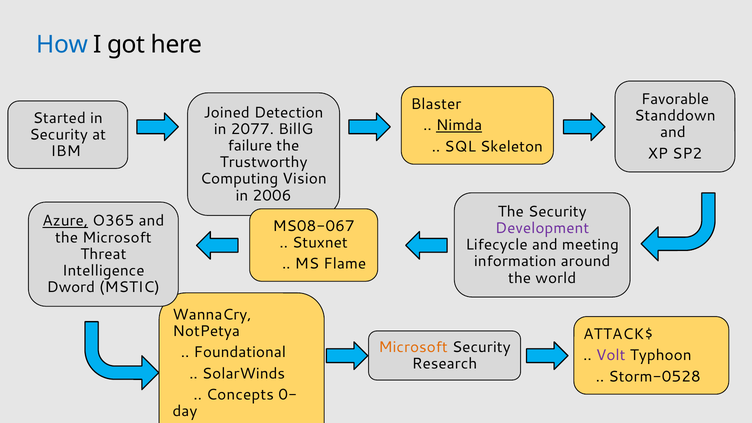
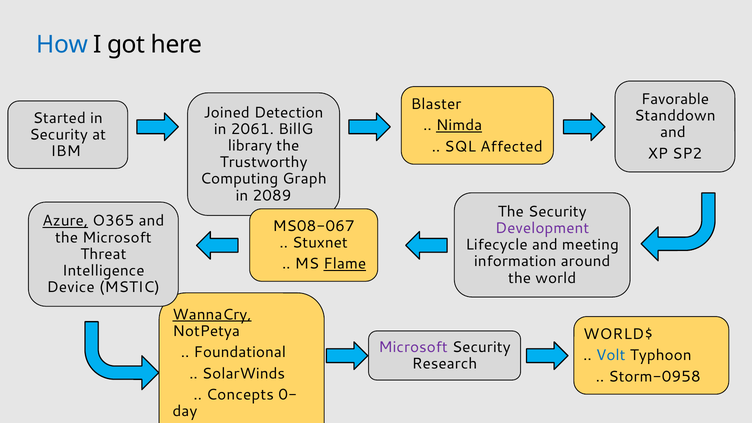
2077: 2077 -> 2061
failure: failure -> library
Skeleton: Skeleton -> Affected
Vision: Vision -> Graph
2006: 2006 -> 2089
Flame underline: none -> present
Dword: Dword -> Device
WannaCry underline: none -> present
ATTACK$: ATTACK$ -> WORLD$
Microsoft at (413, 347) colour: orange -> purple
Volt colour: purple -> blue
Storm-0528: Storm-0528 -> Storm-0958
